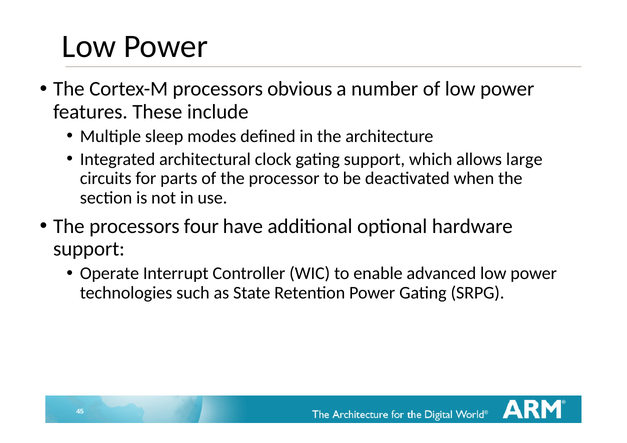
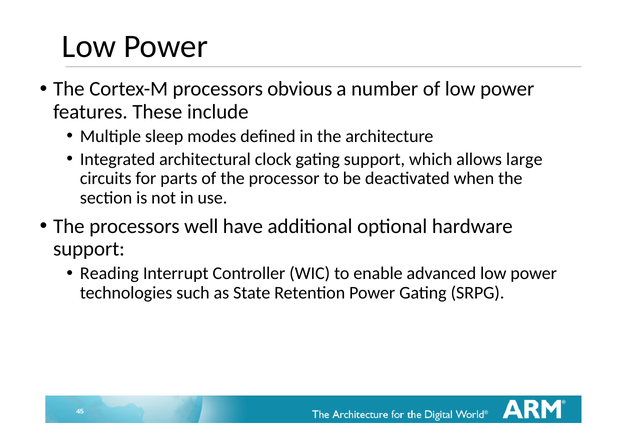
four: four -> well
Operate: Operate -> Reading
